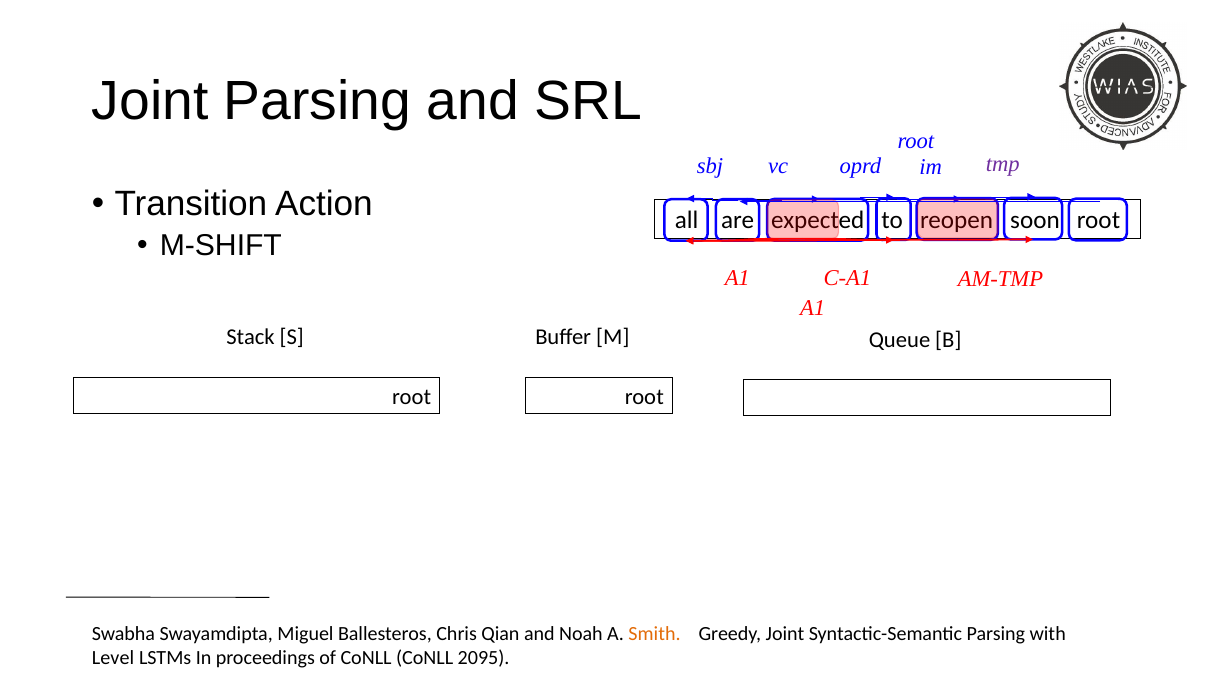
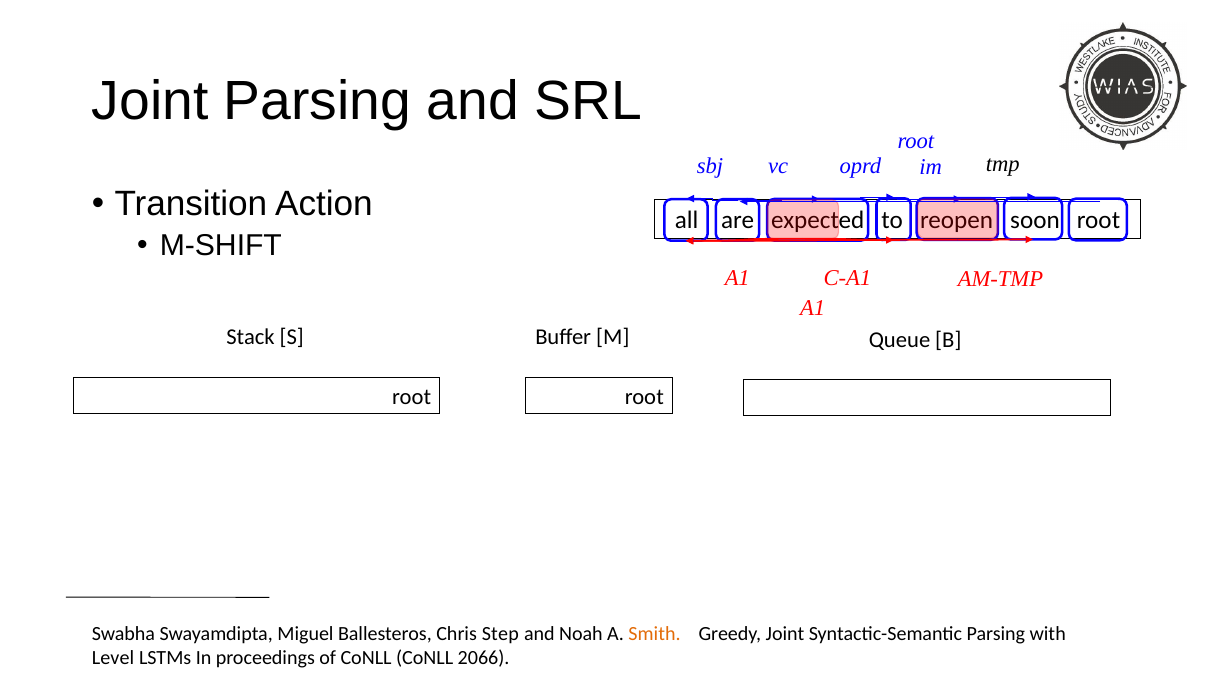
tmp colour: purple -> black
Qian: Qian -> Step
2095: 2095 -> 2066
